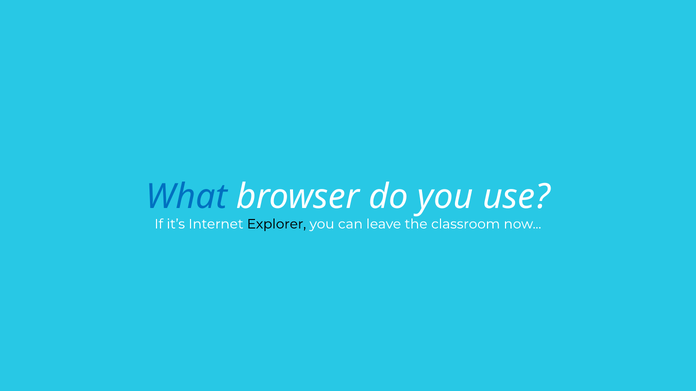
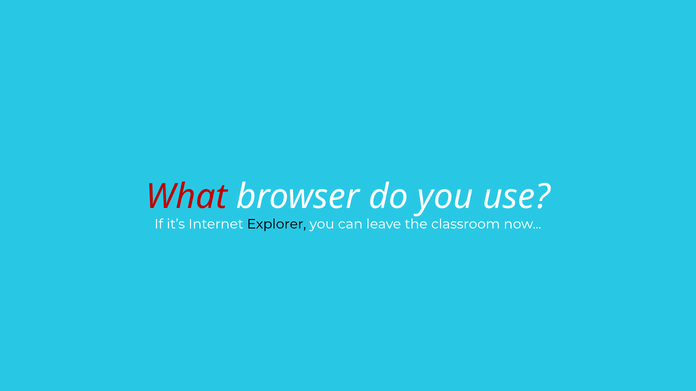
What colour: blue -> red
